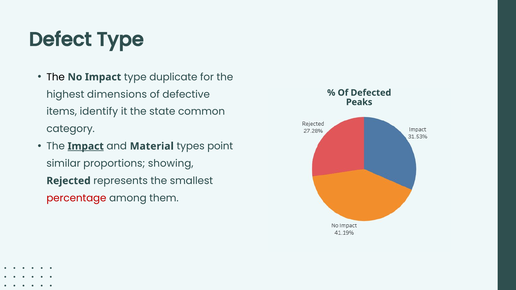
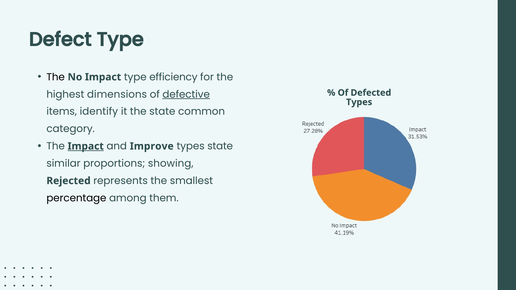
duplicate: duplicate -> efficiency
defective underline: none -> present
Peaks at (359, 102): Peaks -> Types
Material: Material -> Improve
types point: point -> state
percentage colour: red -> black
